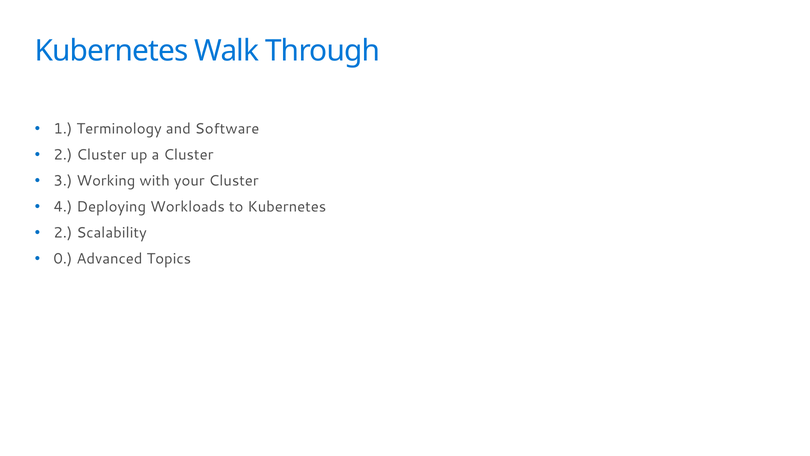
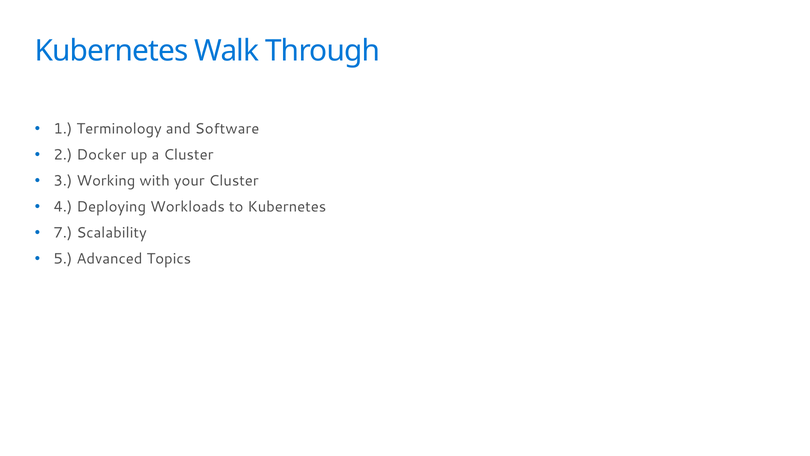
2 Cluster: Cluster -> Docker
2 at (63, 233): 2 -> 7
0: 0 -> 5
